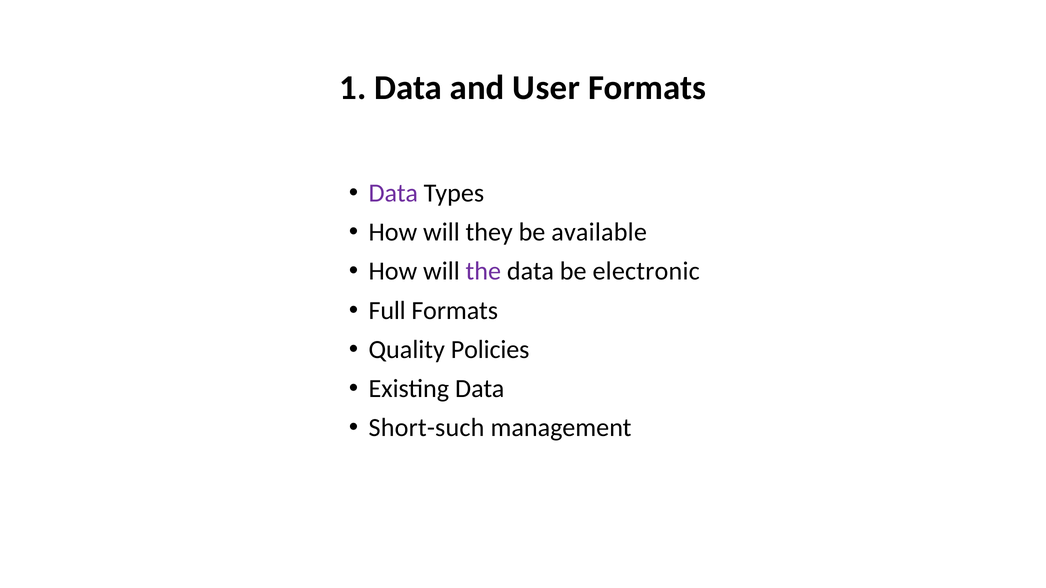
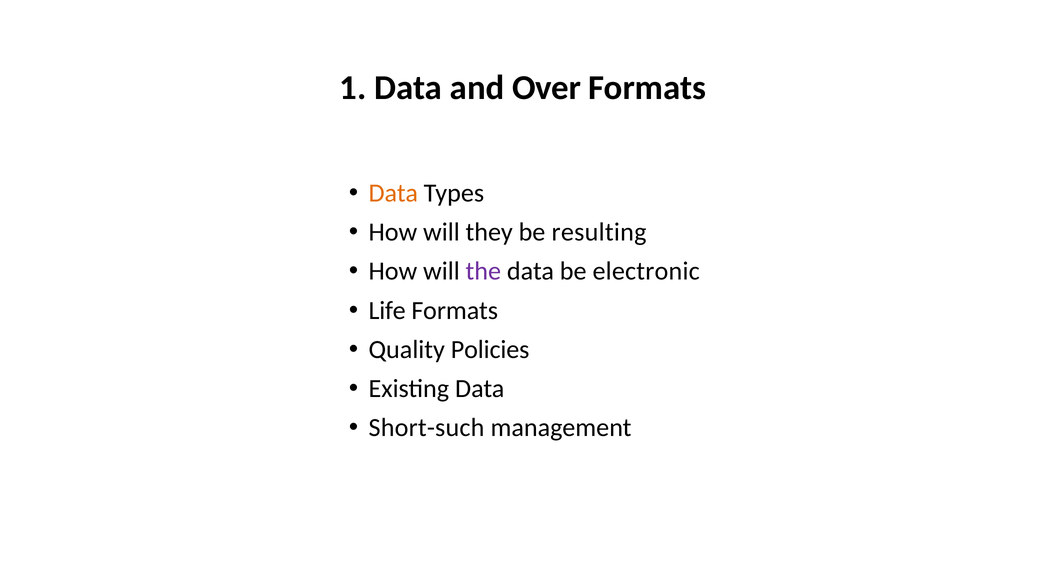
User: User -> Over
Data at (393, 193) colour: purple -> orange
available: available -> resulting
Full: Full -> Life
